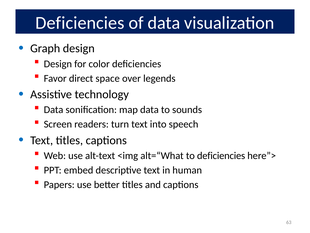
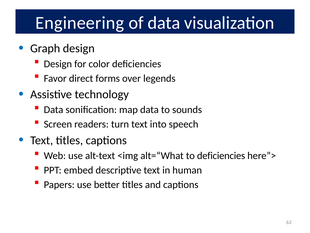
Deficiencies at (80, 23): Deficiencies -> Engineering
space: space -> forms
